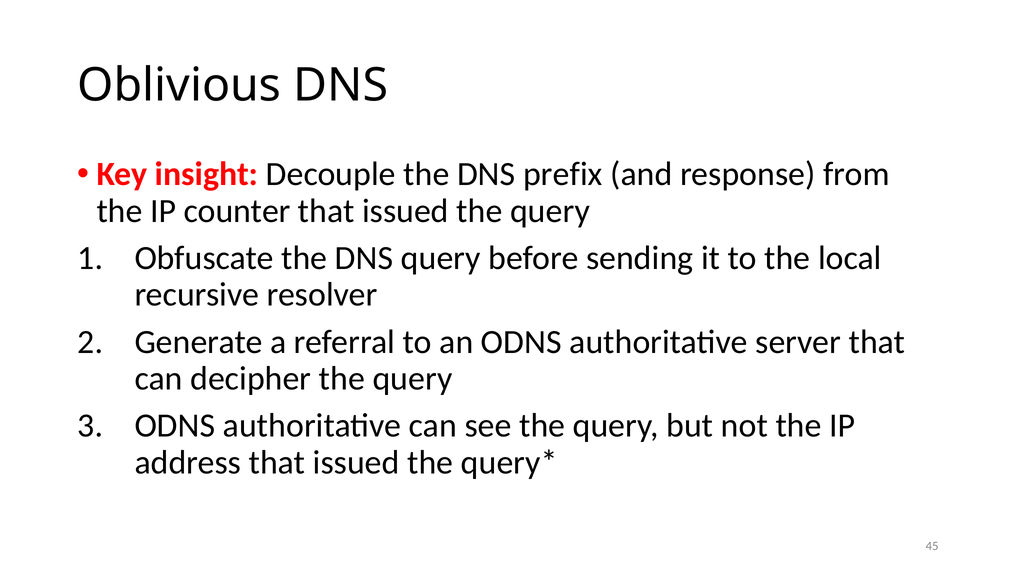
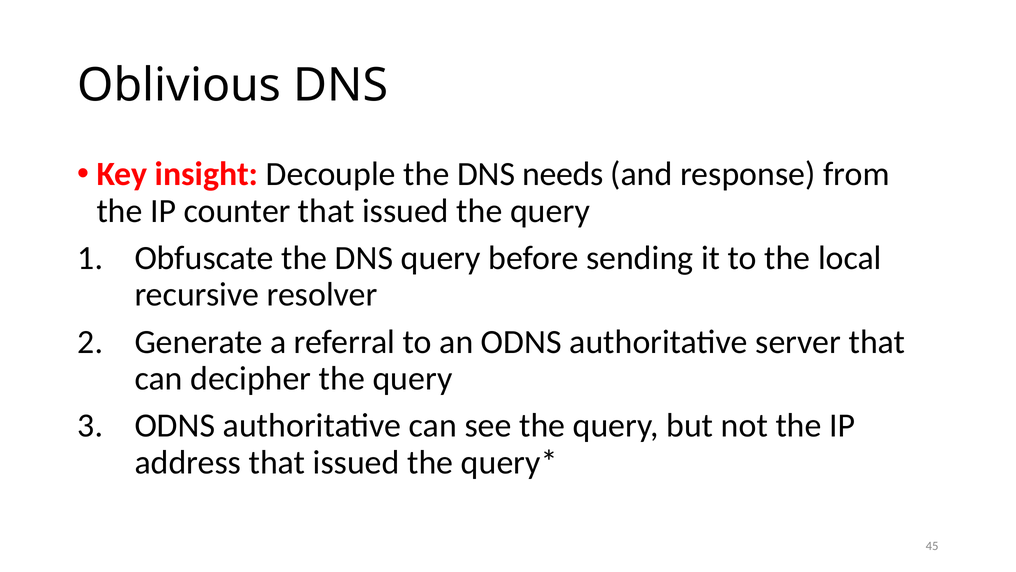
prefix: prefix -> needs
